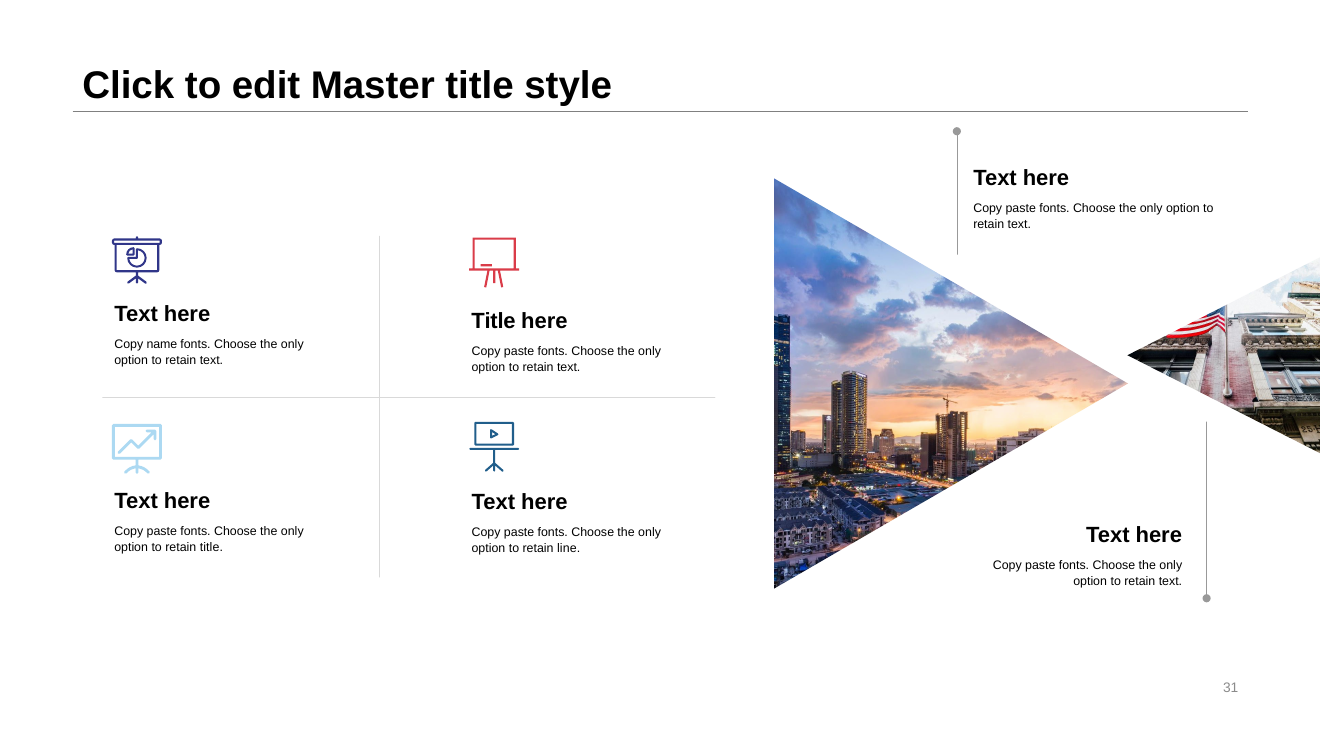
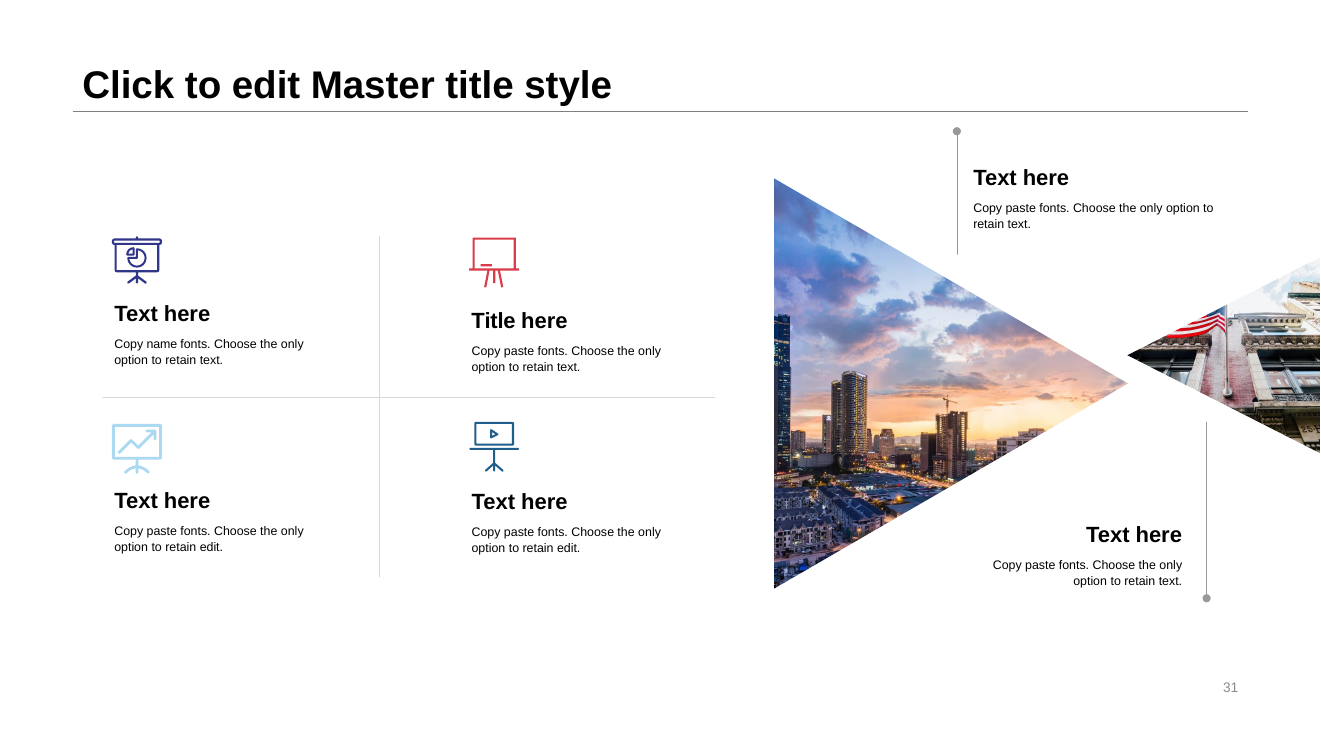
title at (211, 548): title -> edit
line at (569, 548): line -> edit
